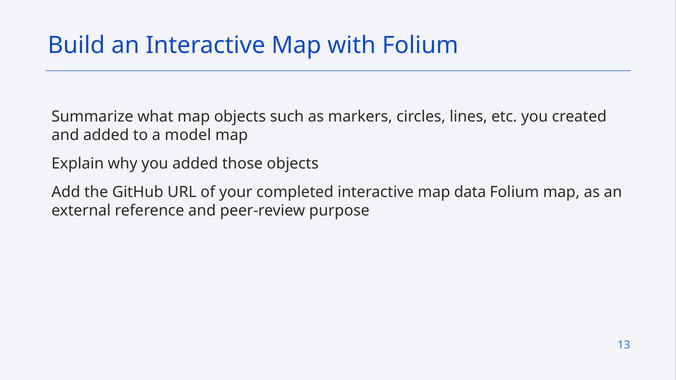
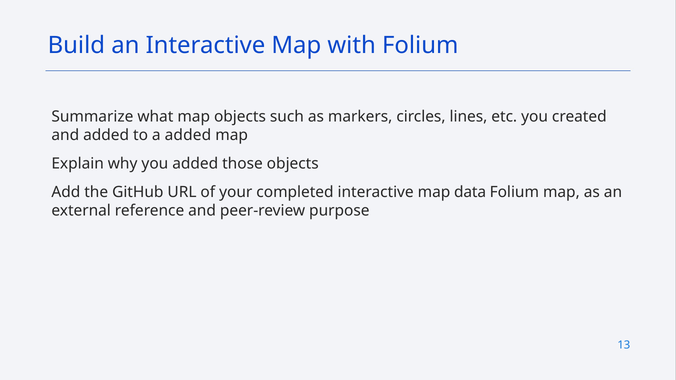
a model: model -> added
